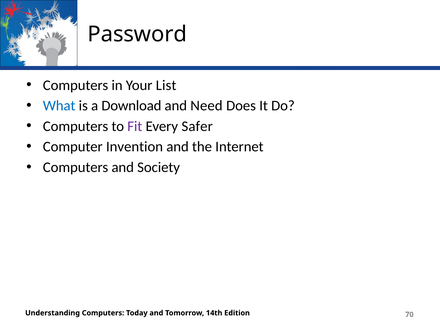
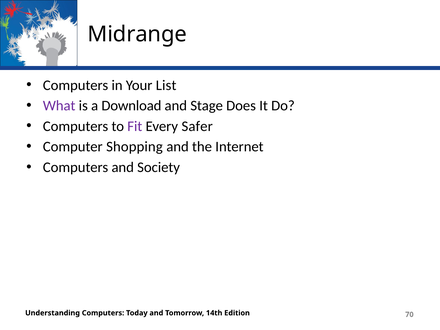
Password: Password -> Midrange
What colour: blue -> purple
Need: Need -> Stage
Invention: Invention -> Shopping
